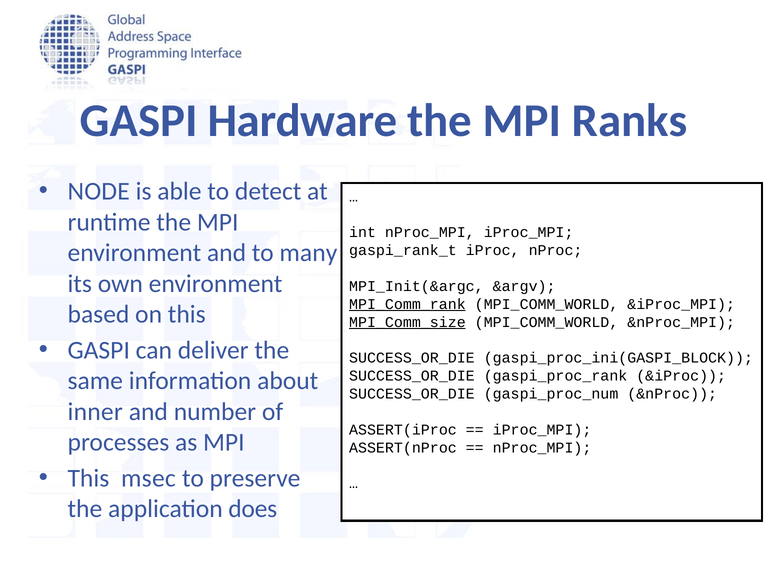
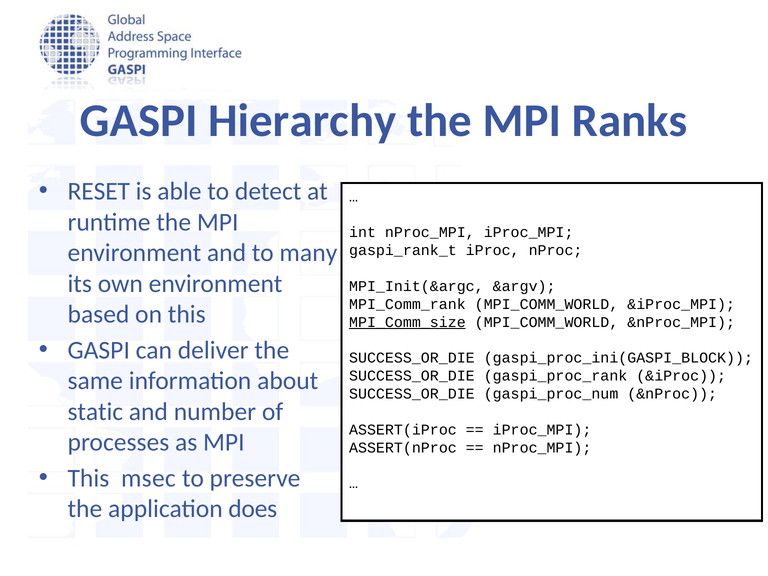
Hardware: Hardware -> Hierarchy
NODE: NODE -> RESET
MPI_Comm_rank underline: present -> none
inner: inner -> static
